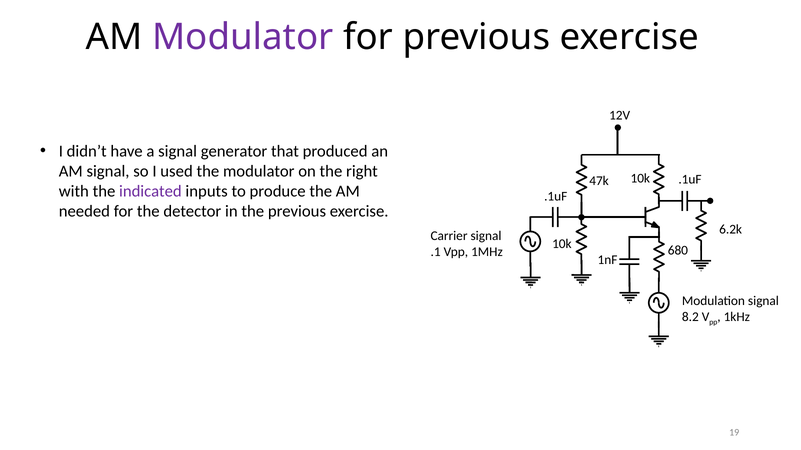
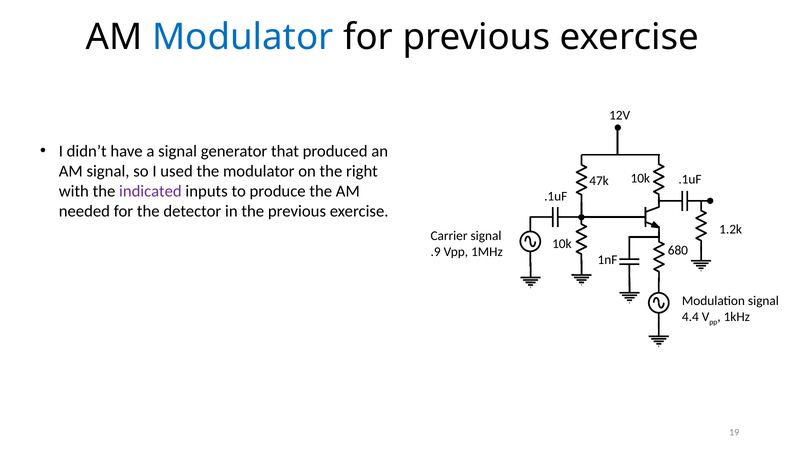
Modulator at (243, 37) colour: purple -> blue
6.2k: 6.2k -> 1.2k
.1: .1 -> .9
8.2: 8.2 -> 4.4
